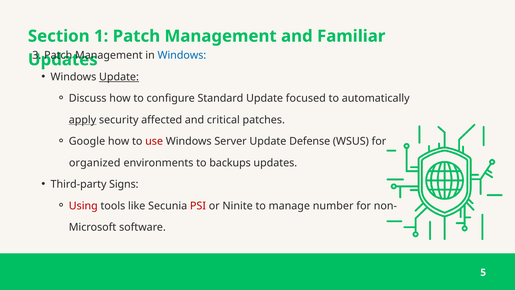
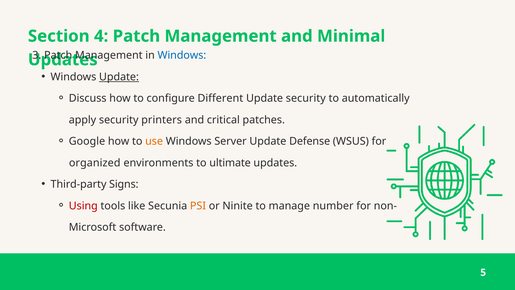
1: 1 -> 4
Familiar: Familiar -> Minimal
Standard: Standard -> Different
Update focused: focused -> security
apply underline: present -> none
affected: affected -> printers
use colour: red -> orange
backups: backups -> ultimate
PSI colour: red -> orange
